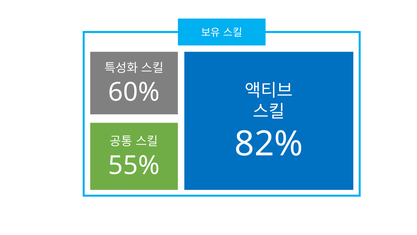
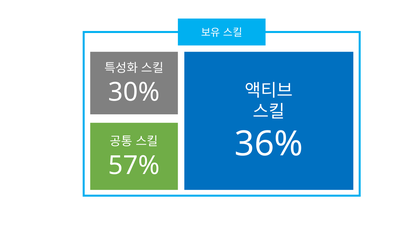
60%: 60% -> 30%
82%: 82% -> 36%
55%: 55% -> 57%
